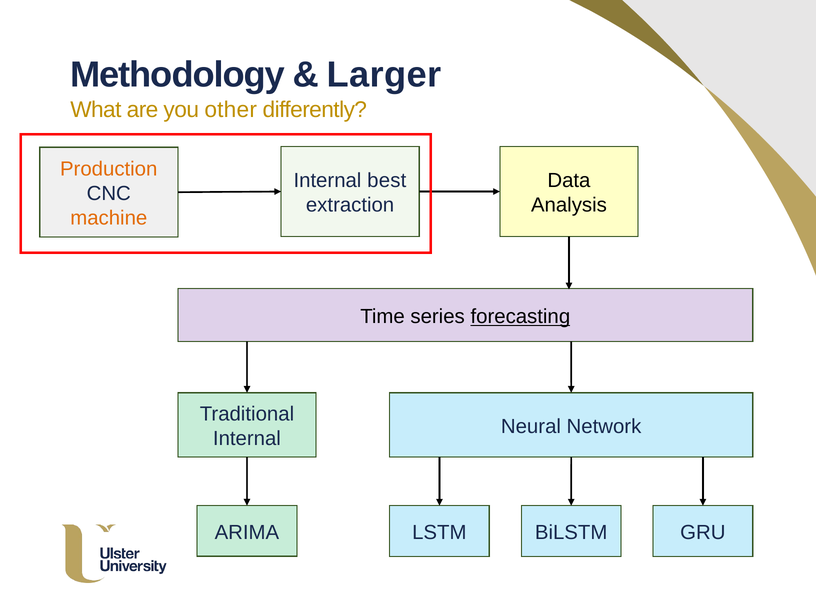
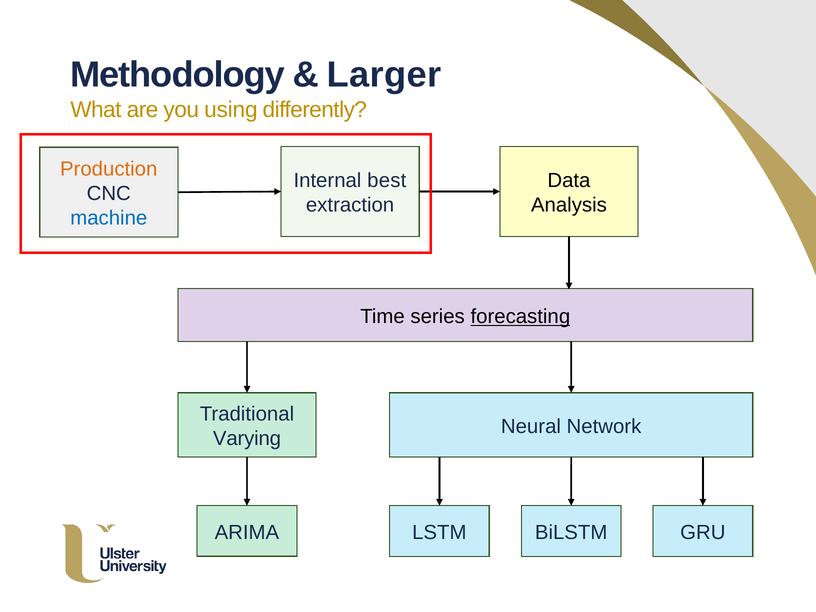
other: other -> using
machine colour: orange -> blue
Internal at (247, 439): Internal -> Varying
